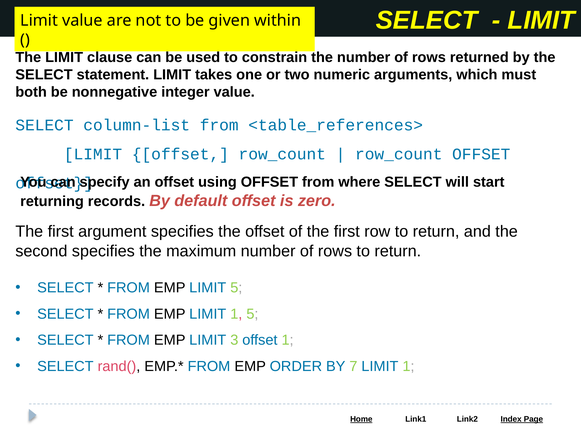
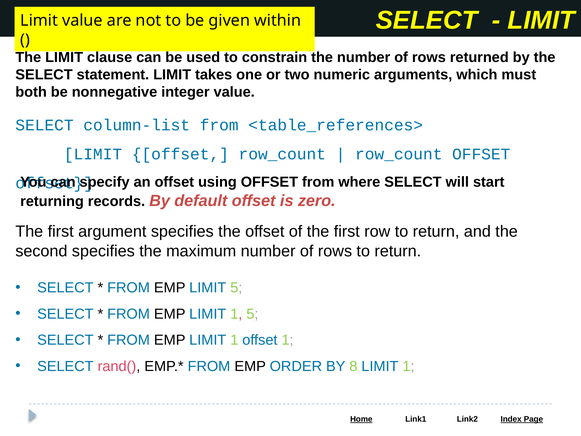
3 at (234, 340): 3 -> 1
7: 7 -> 8
